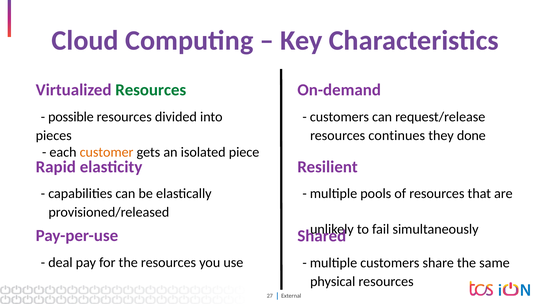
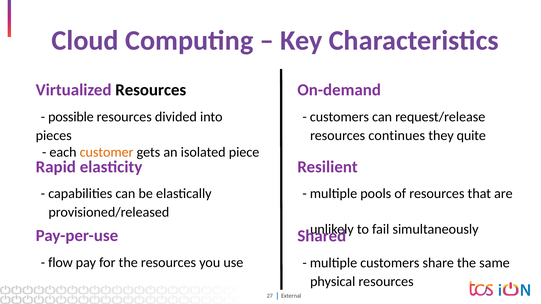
Resources at (151, 90) colour: green -> black
done: done -> quite
deal: deal -> flow
